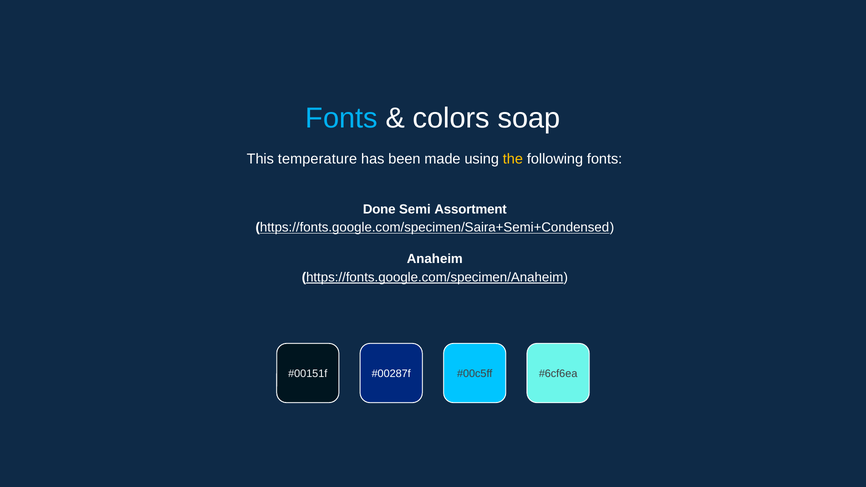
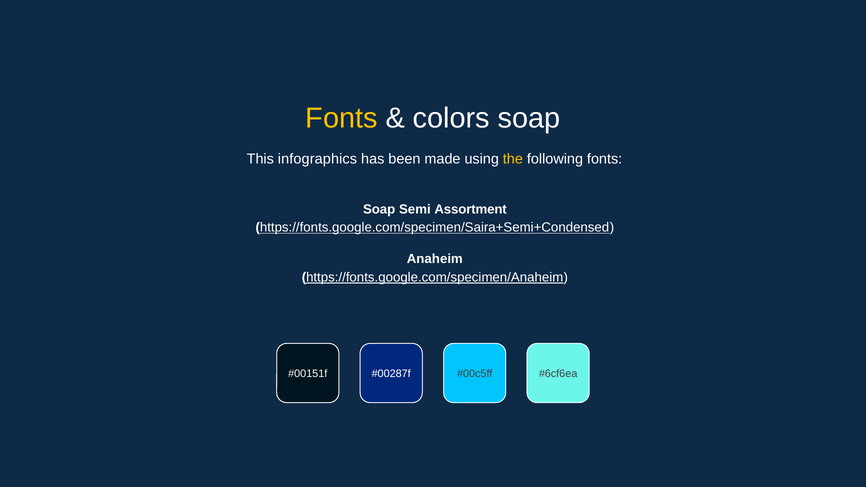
Fonts at (342, 118) colour: light blue -> yellow
temperature: temperature -> infographics
Done at (379, 209): Done -> Soap
